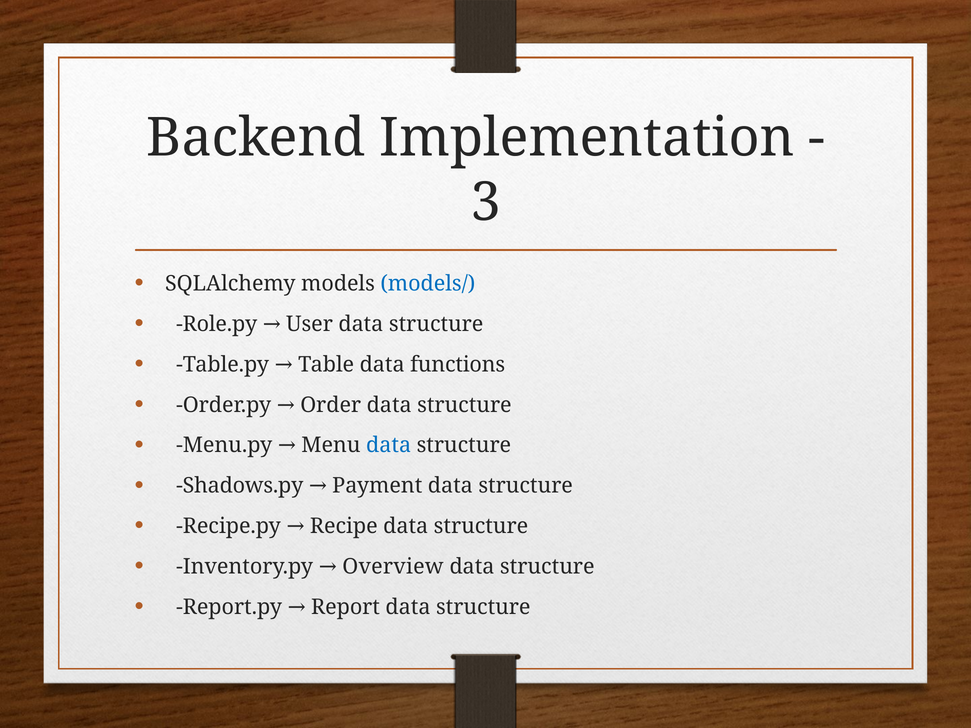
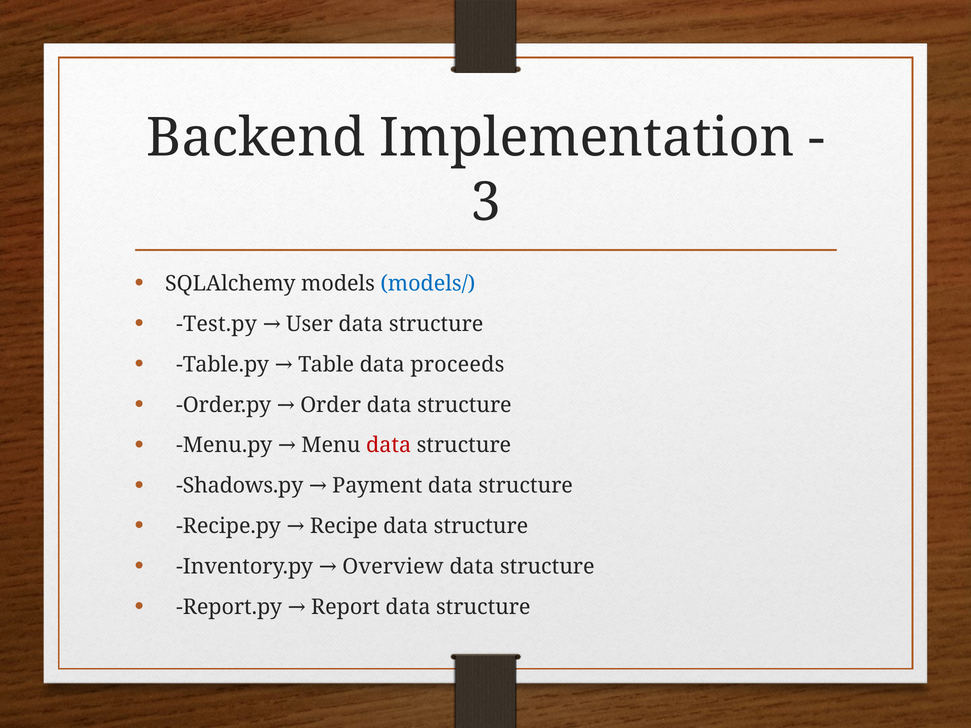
Role.py: Role.py -> Test.py
functions: functions -> proceeds
data at (389, 446) colour: blue -> red
